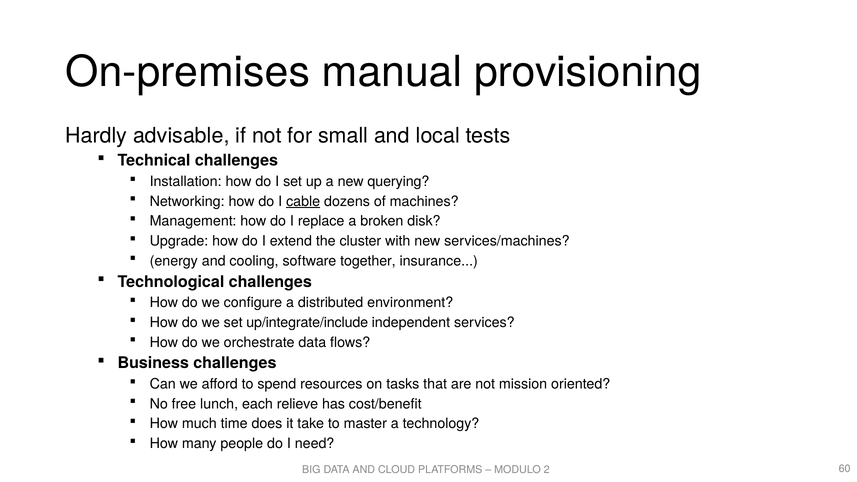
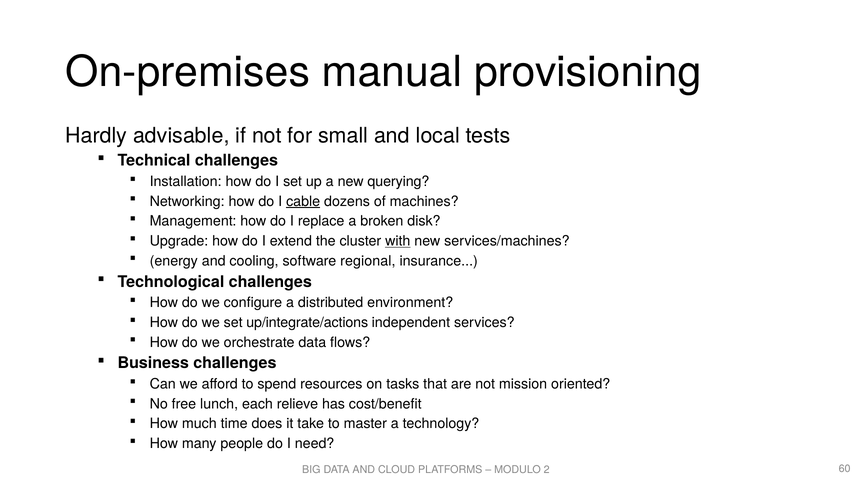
with underline: none -> present
together: together -> regional
up/integrate/include: up/integrate/include -> up/integrate/actions
